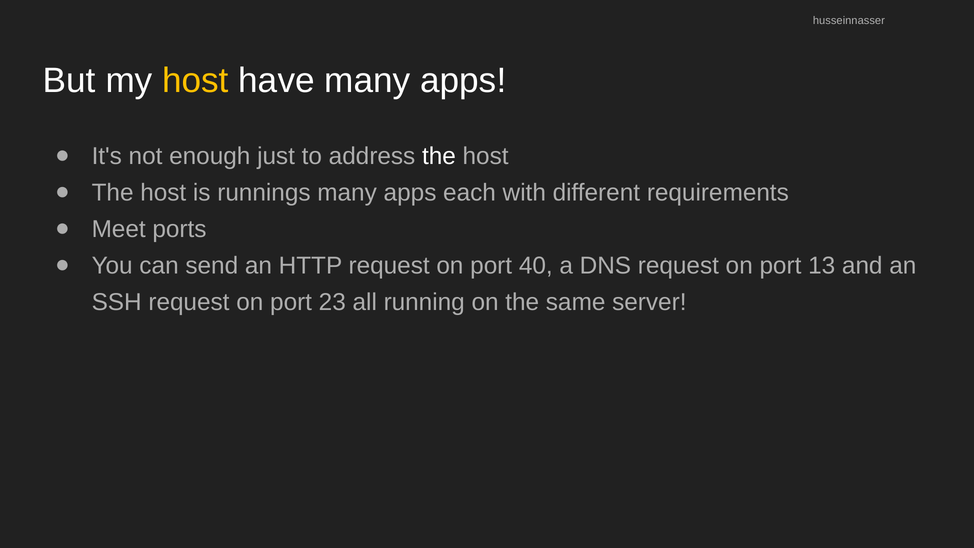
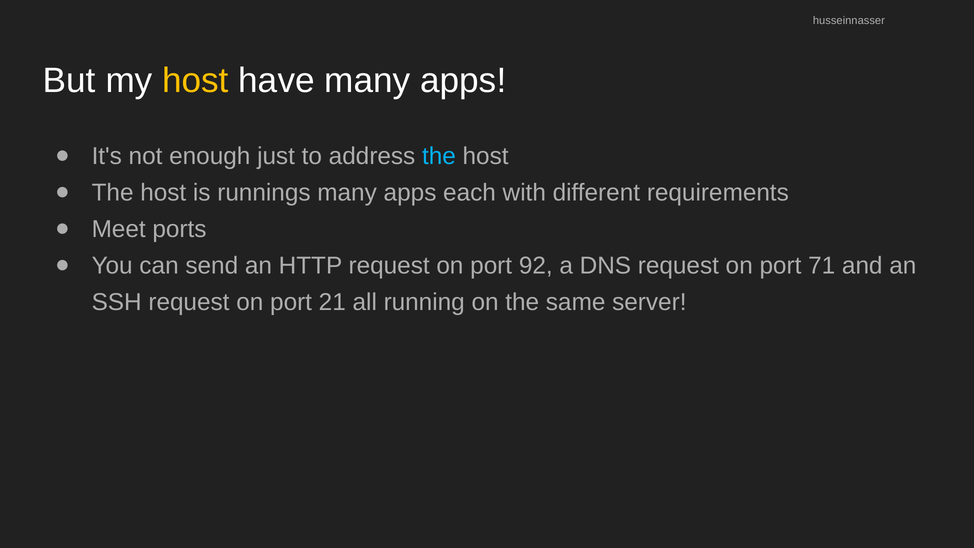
the at (439, 156) colour: white -> light blue
40: 40 -> 92
13: 13 -> 71
23: 23 -> 21
